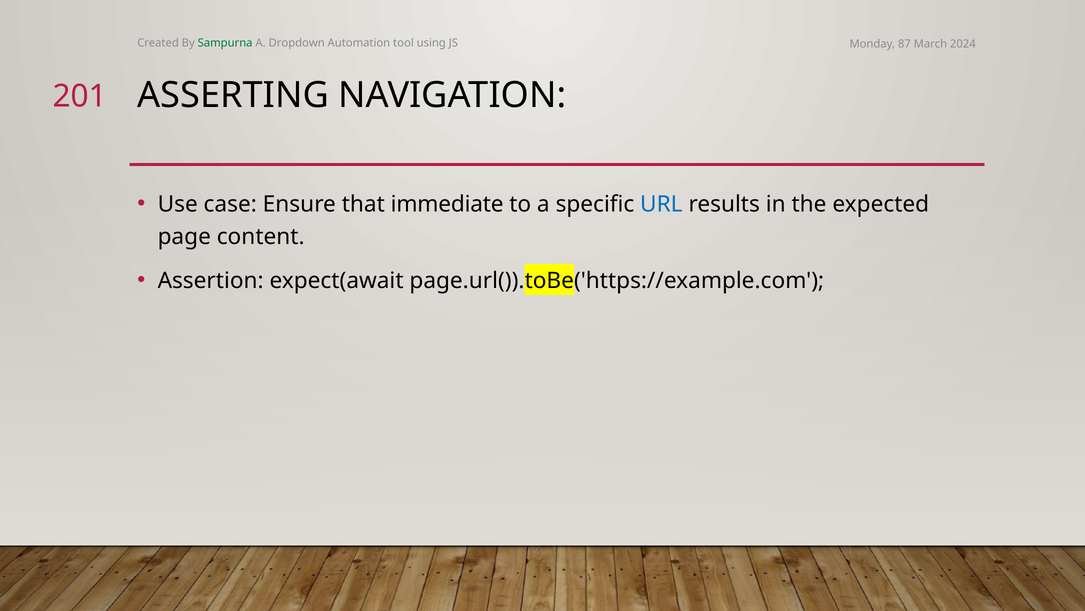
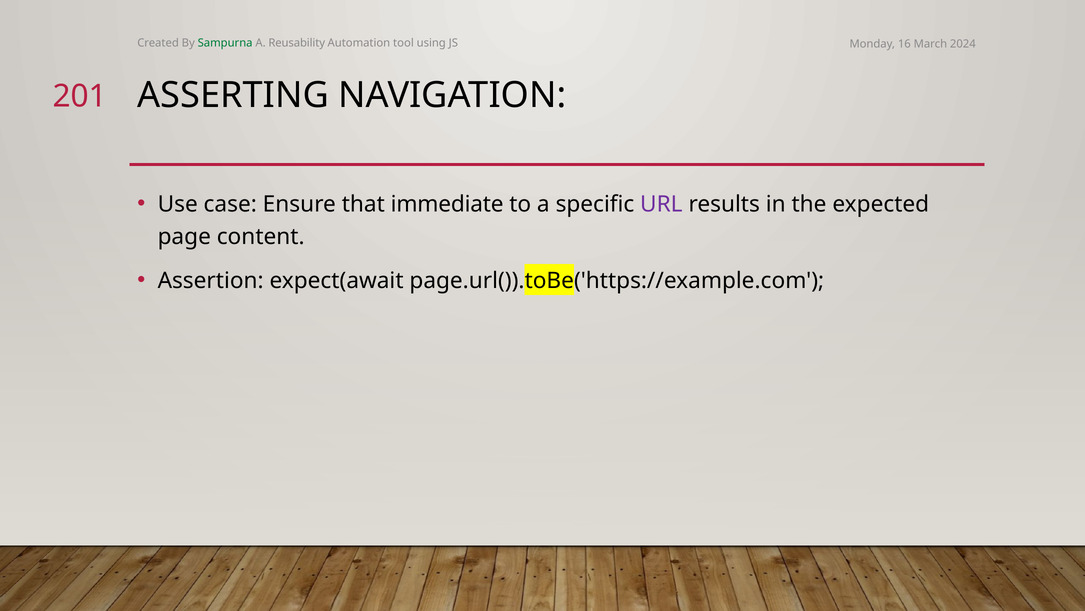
Dropdown: Dropdown -> Reusability
87: 87 -> 16
URL colour: blue -> purple
